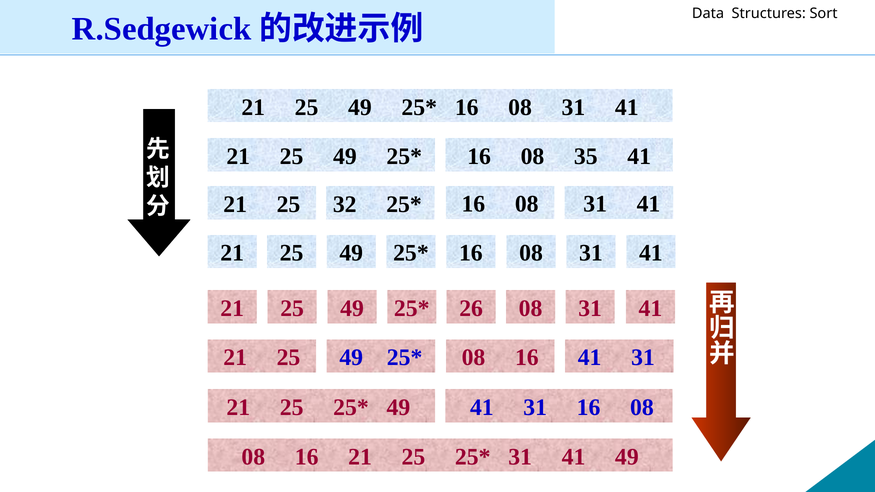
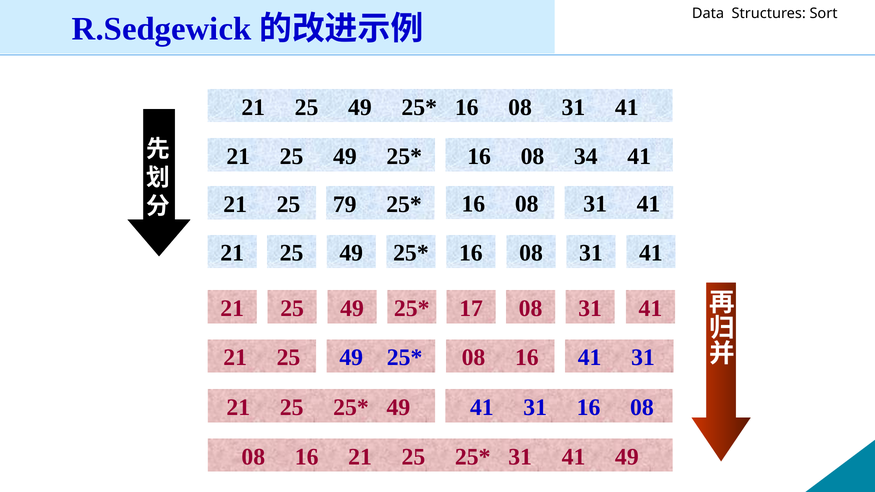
35: 35 -> 34
32: 32 -> 79
26: 26 -> 17
